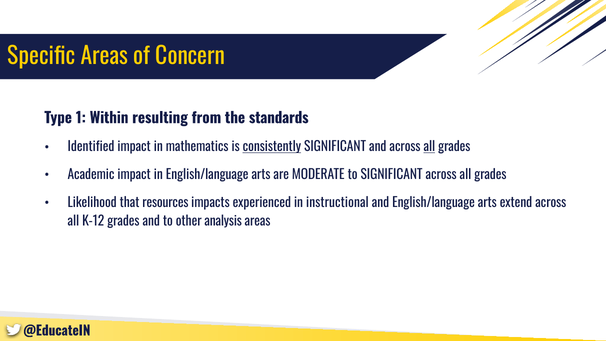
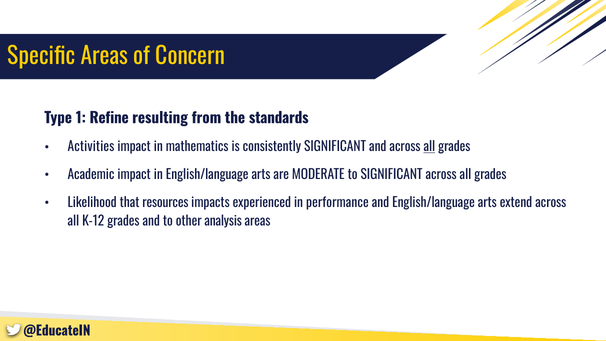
Within: Within -> Refine
Identified: Identified -> Activities
consistently underline: present -> none
instructional: instructional -> performance
